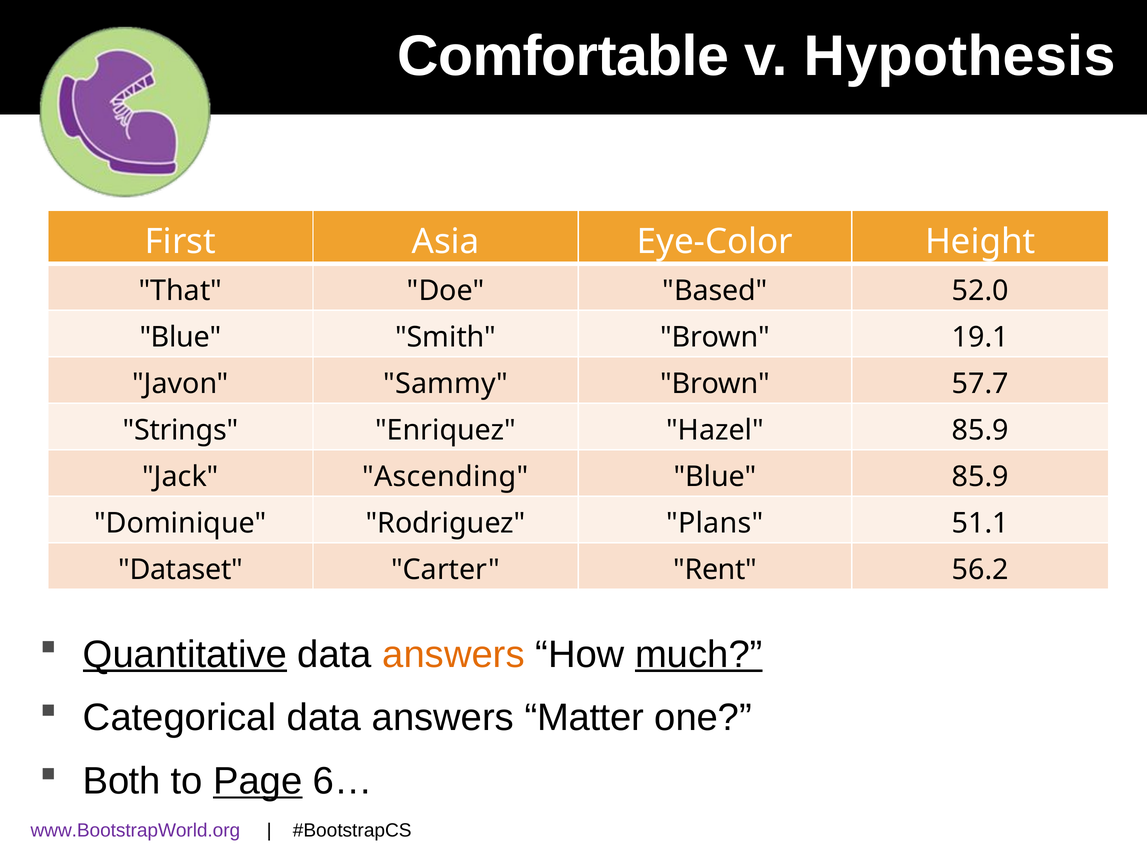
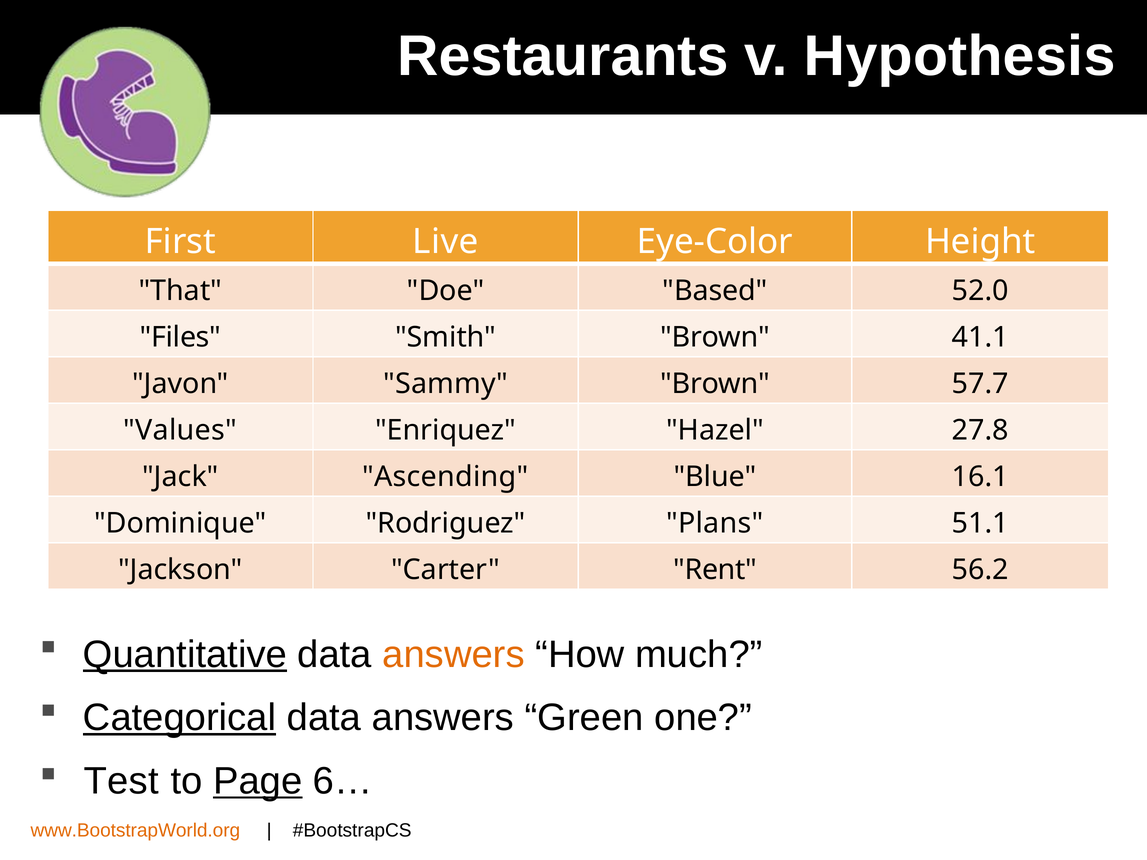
Comfortable: Comfortable -> Restaurants
Asia: Asia -> Live
Blue at (180, 337): Blue -> Files
19.1: 19.1 -> 41.1
Strings: Strings -> Values
Hazel 85.9: 85.9 -> 27.8
Blue 85.9: 85.9 -> 16.1
Dataset: Dataset -> Jackson
much underline: present -> none
Categorical underline: none -> present
Matter: Matter -> Green
Both: Both -> Test
www.BootstrapWorld.org colour: purple -> orange
